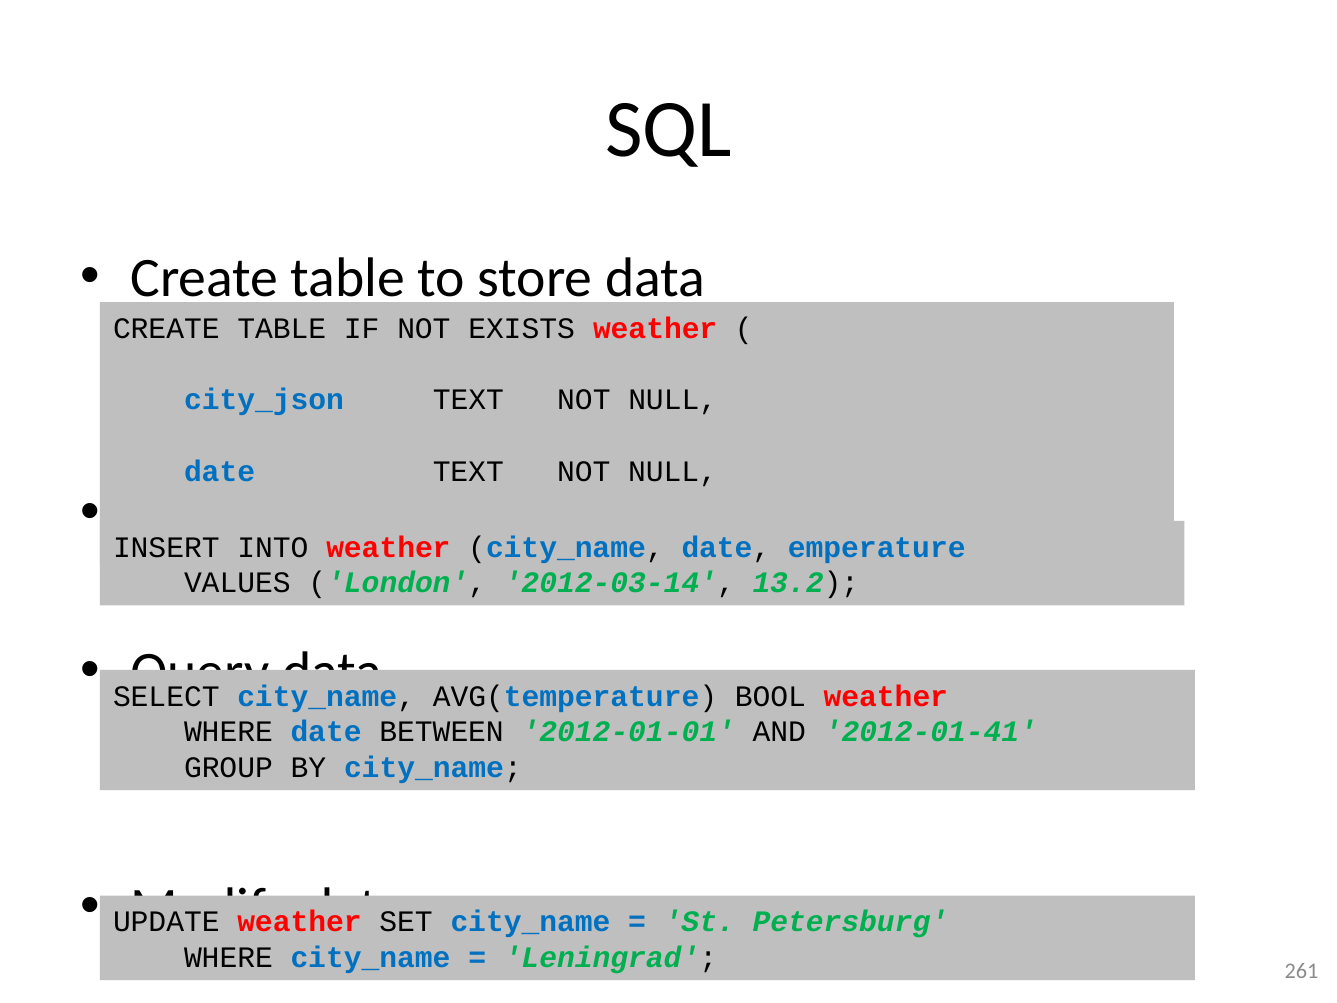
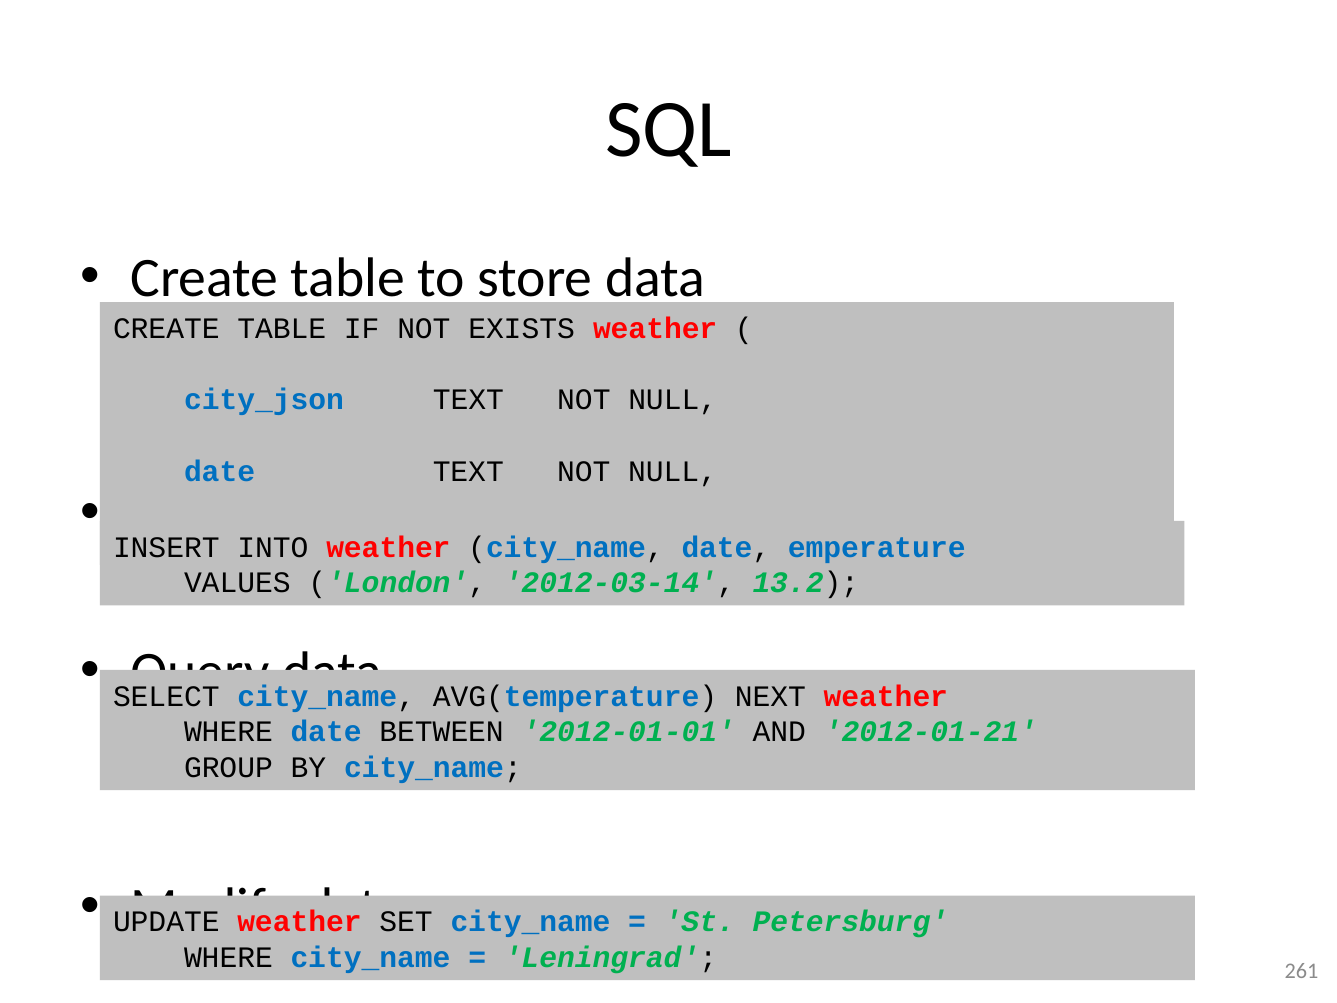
BOOL: BOOL -> NEXT
2012-01-41: 2012-01-41 -> 2012-01-21
